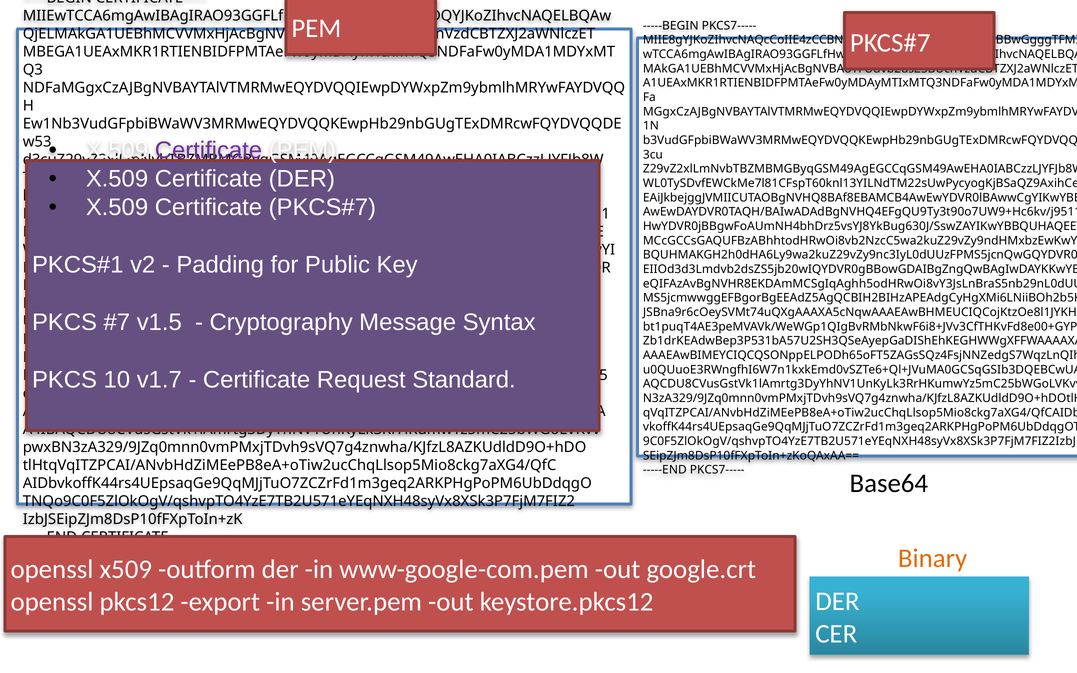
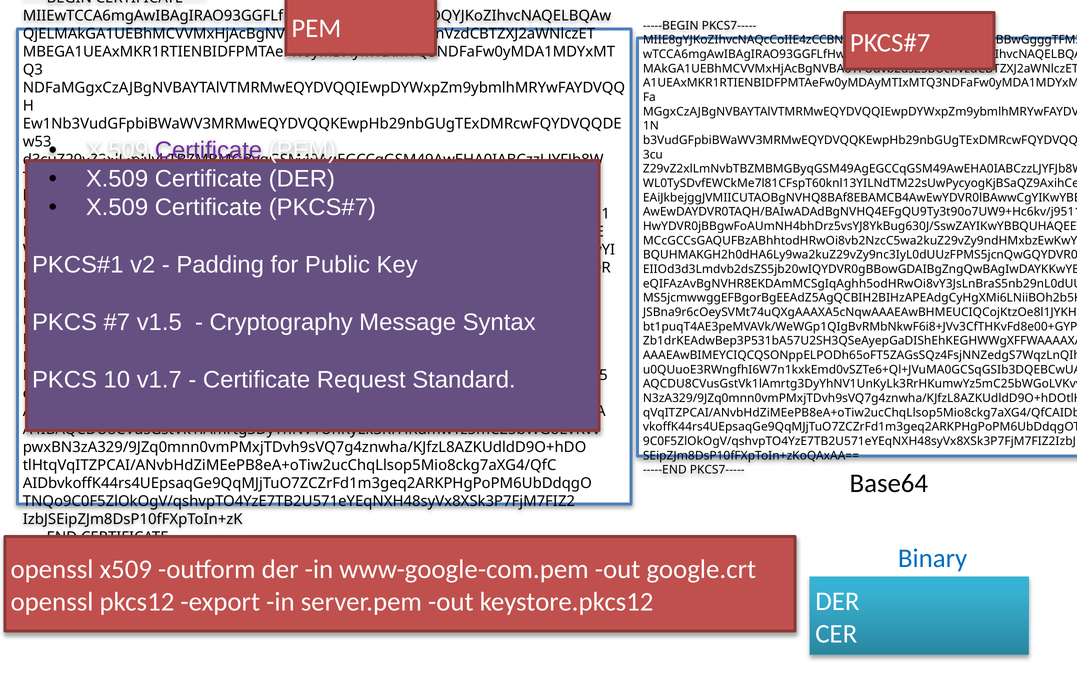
Binary colour: orange -> blue
